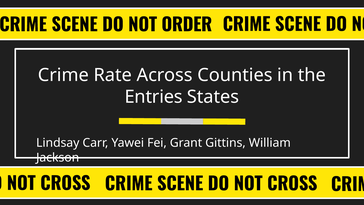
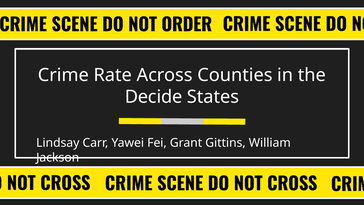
Entries: Entries -> Decide
